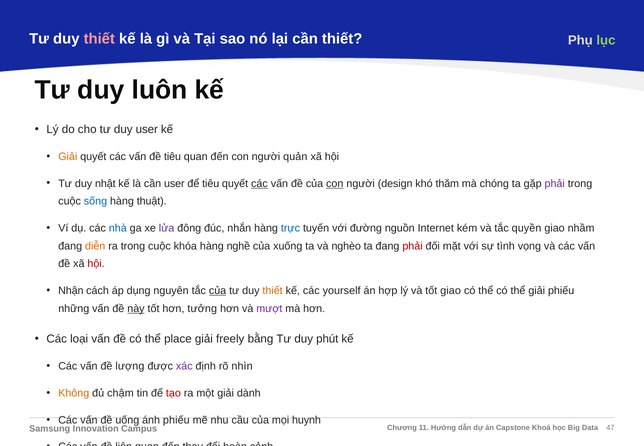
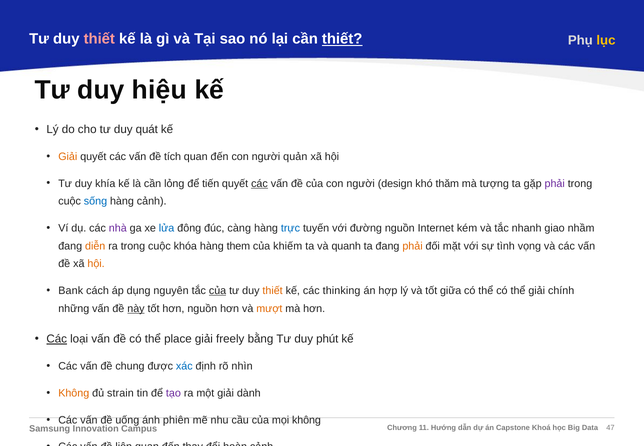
thiết at (342, 39) underline: none -> present
lục colour: light green -> yellow
luôn: luôn -> hiệu
duy user: user -> quát
đề tiêu: tiêu -> tích
nhật: nhật -> khía
cần user: user -> lỏng
để tiêu: tiêu -> tiến
con at (335, 183) underline: present -> none
chóng: chóng -> tượng
hàng thuật: thuật -> cảnh
nhà colour: blue -> purple
lửa colour: purple -> blue
nhắn: nhắn -> càng
quyền: quyền -> nhanh
nghề: nghề -> them
xuống: xuống -> khiếm
nghèo: nghèo -> quanh
phải at (413, 246) colour: red -> orange
hội at (96, 264) colour: red -> orange
Nhận: Nhận -> Bank
yourself: yourself -> thinking
tốt giao: giao -> giữa
giải phiếu: phiếu -> chính
hơn tưởng: tưởng -> nguồn
mượt colour: purple -> orange
Các at (57, 339) underline: none -> present
lượng: lượng -> chung
xác colour: purple -> blue
chậm: chậm -> strain
tạo colour: red -> purple
ánh phiếu: phiếu -> phiên
mọi huynh: huynh -> không
